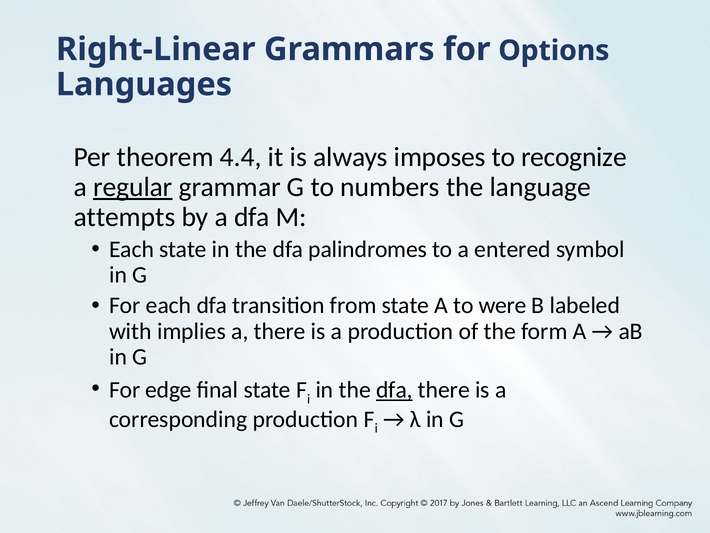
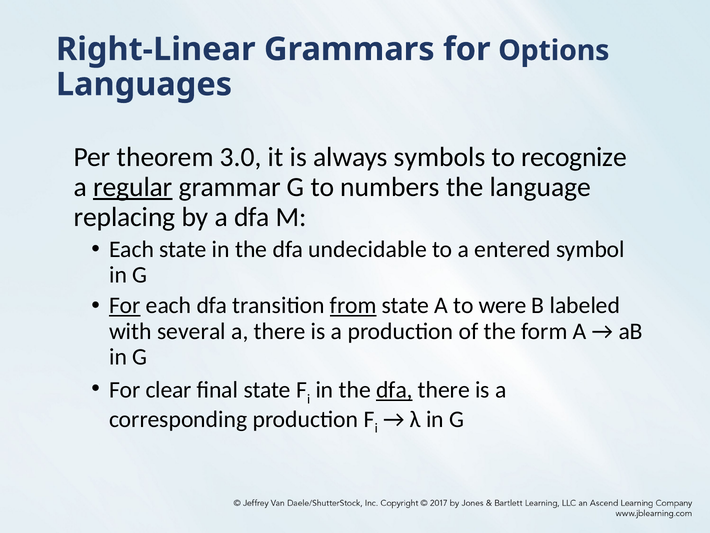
4.4: 4.4 -> 3.0
imposes: imposes -> symbols
attempts: attempts -> replacing
palindromes: palindromes -> undecidable
For at (125, 305) underline: none -> present
from underline: none -> present
implies: implies -> several
edge: edge -> clear
